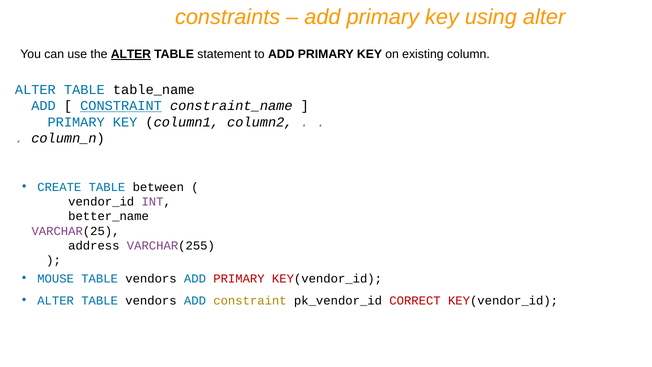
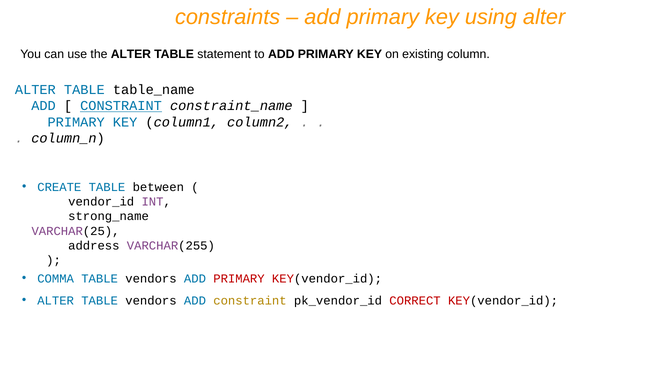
ALTER at (131, 54) underline: present -> none
better_name: better_name -> strong_name
MOUSE: MOUSE -> COMMA
